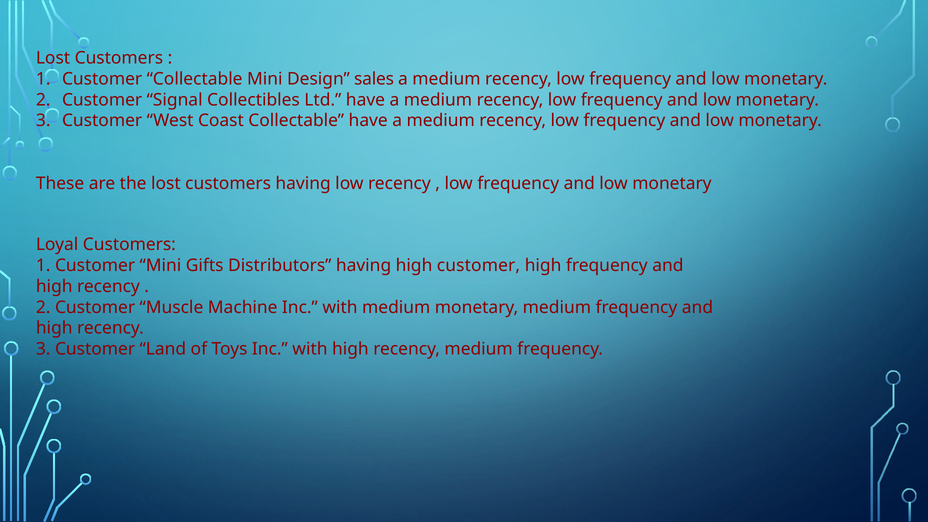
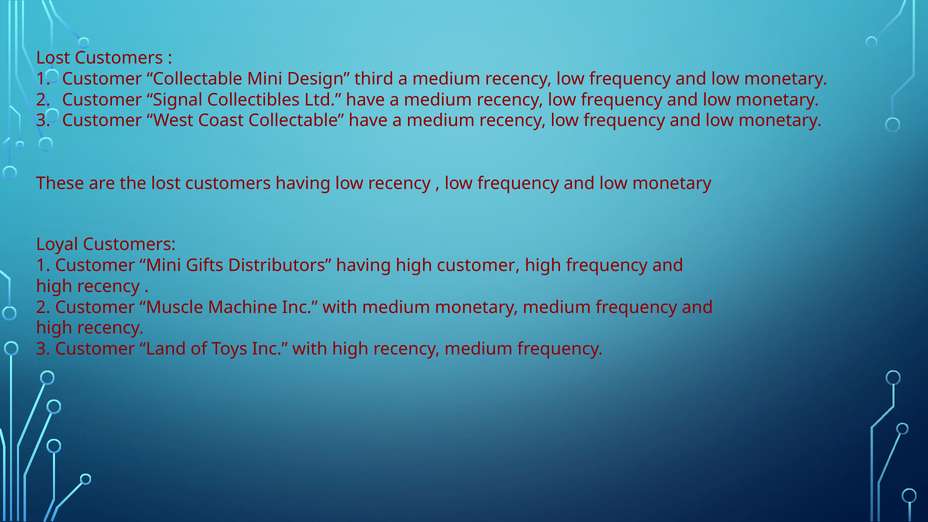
sales: sales -> third
